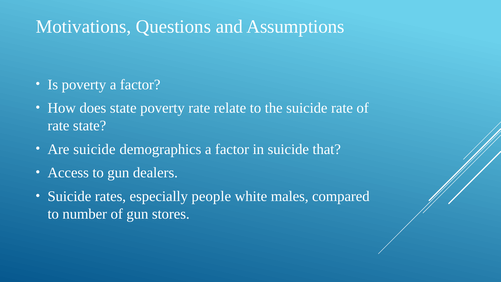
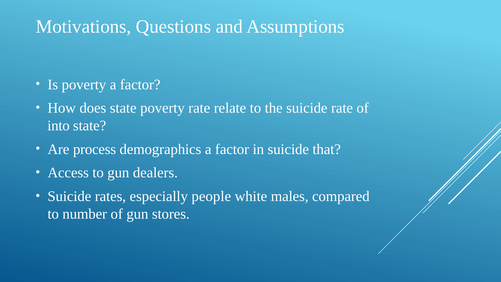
rate at (58, 126): rate -> into
Are suicide: suicide -> process
